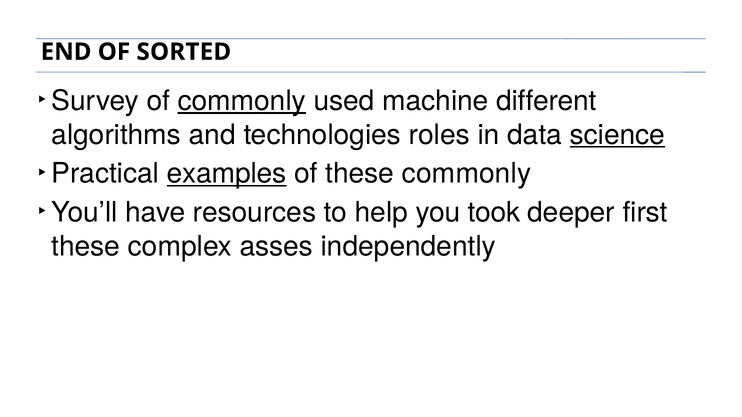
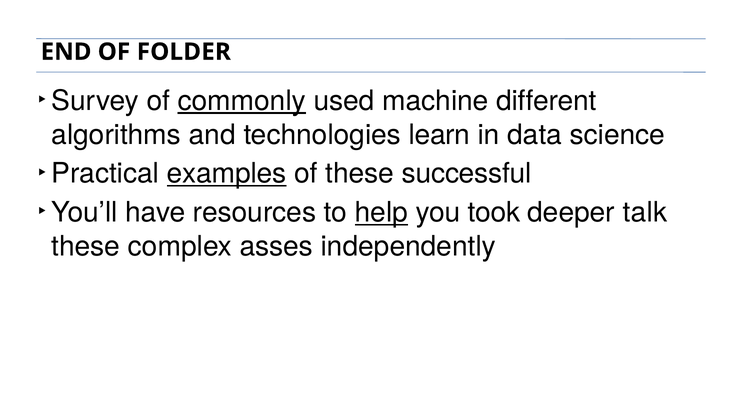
SORTED: SORTED -> FOLDER
roles: roles -> learn
science underline: present -> none
these commonly: commonly -> successful
help underline: none -> present
first: first -> talk
